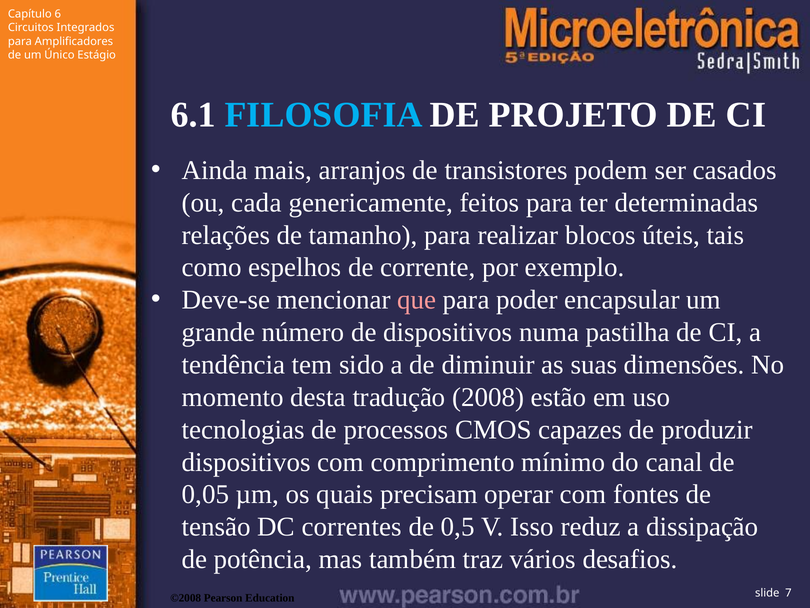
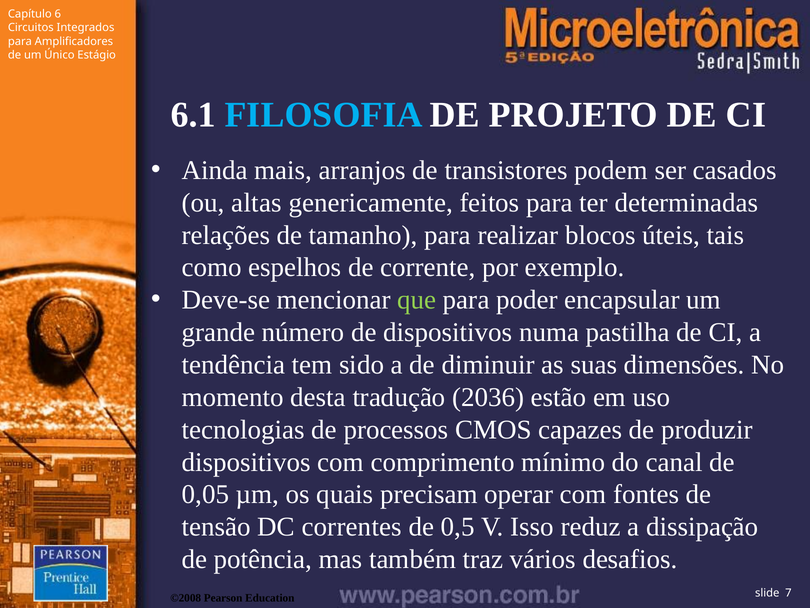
cada: cada -> altas
que colour: pink -> light green
2008: 2008 -> 2036
